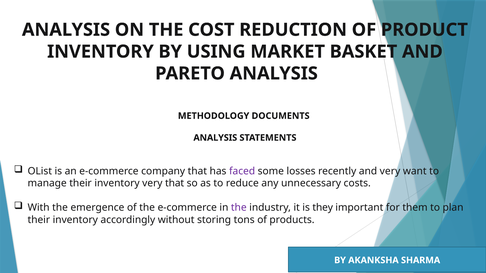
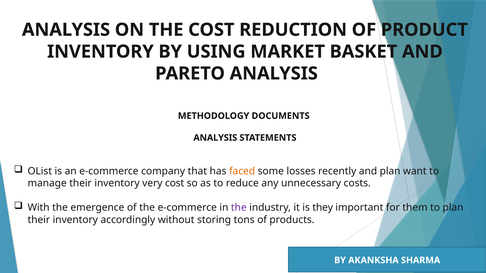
faced colour: purple -> orange
and very: very -> plan
very that: that -> cost
